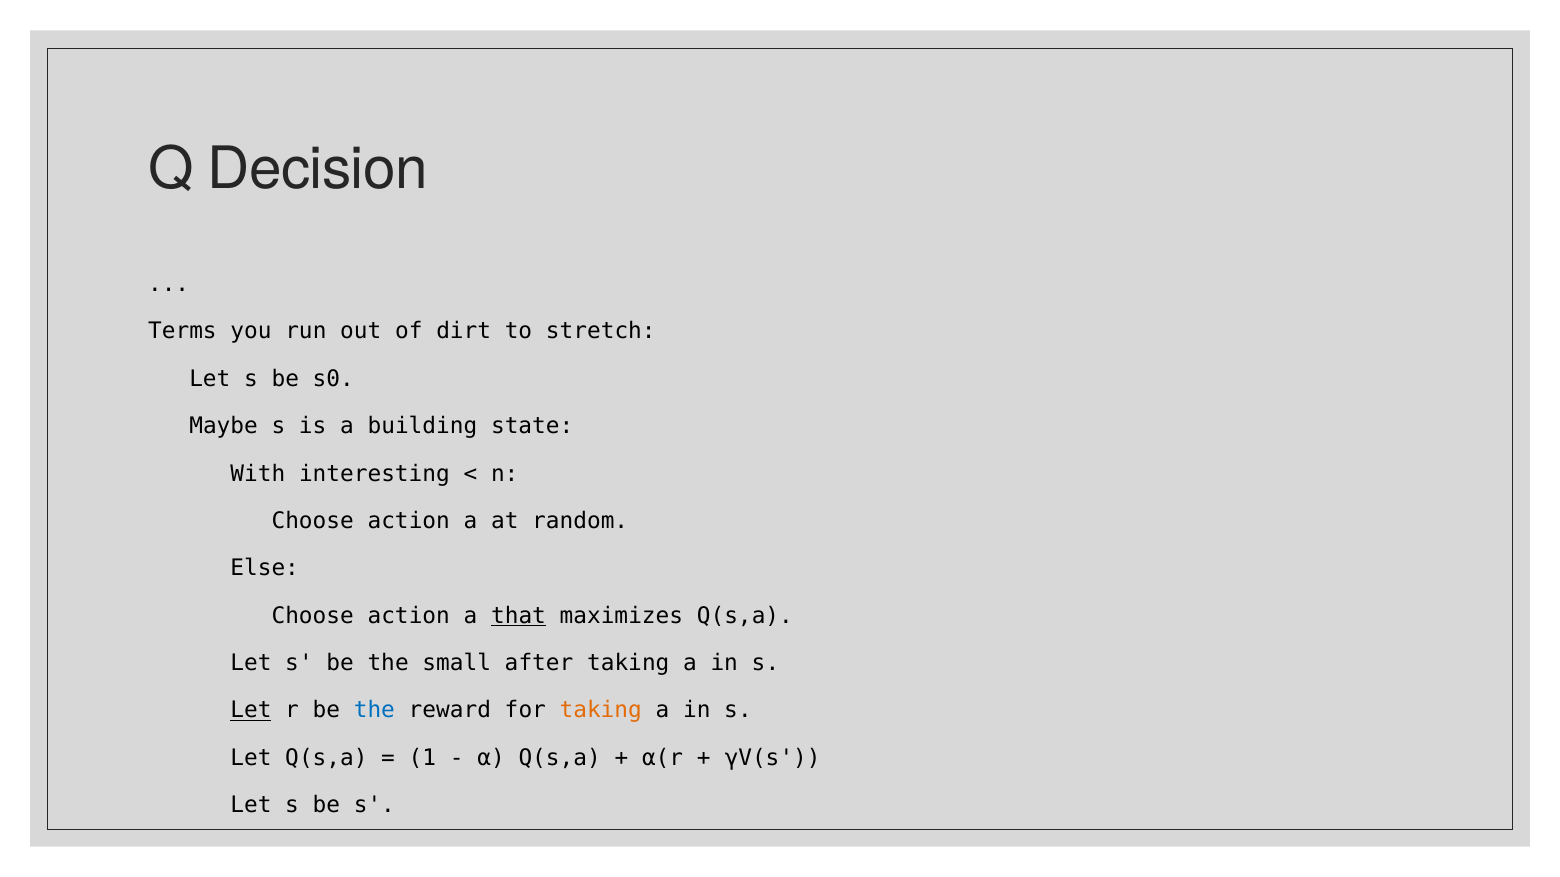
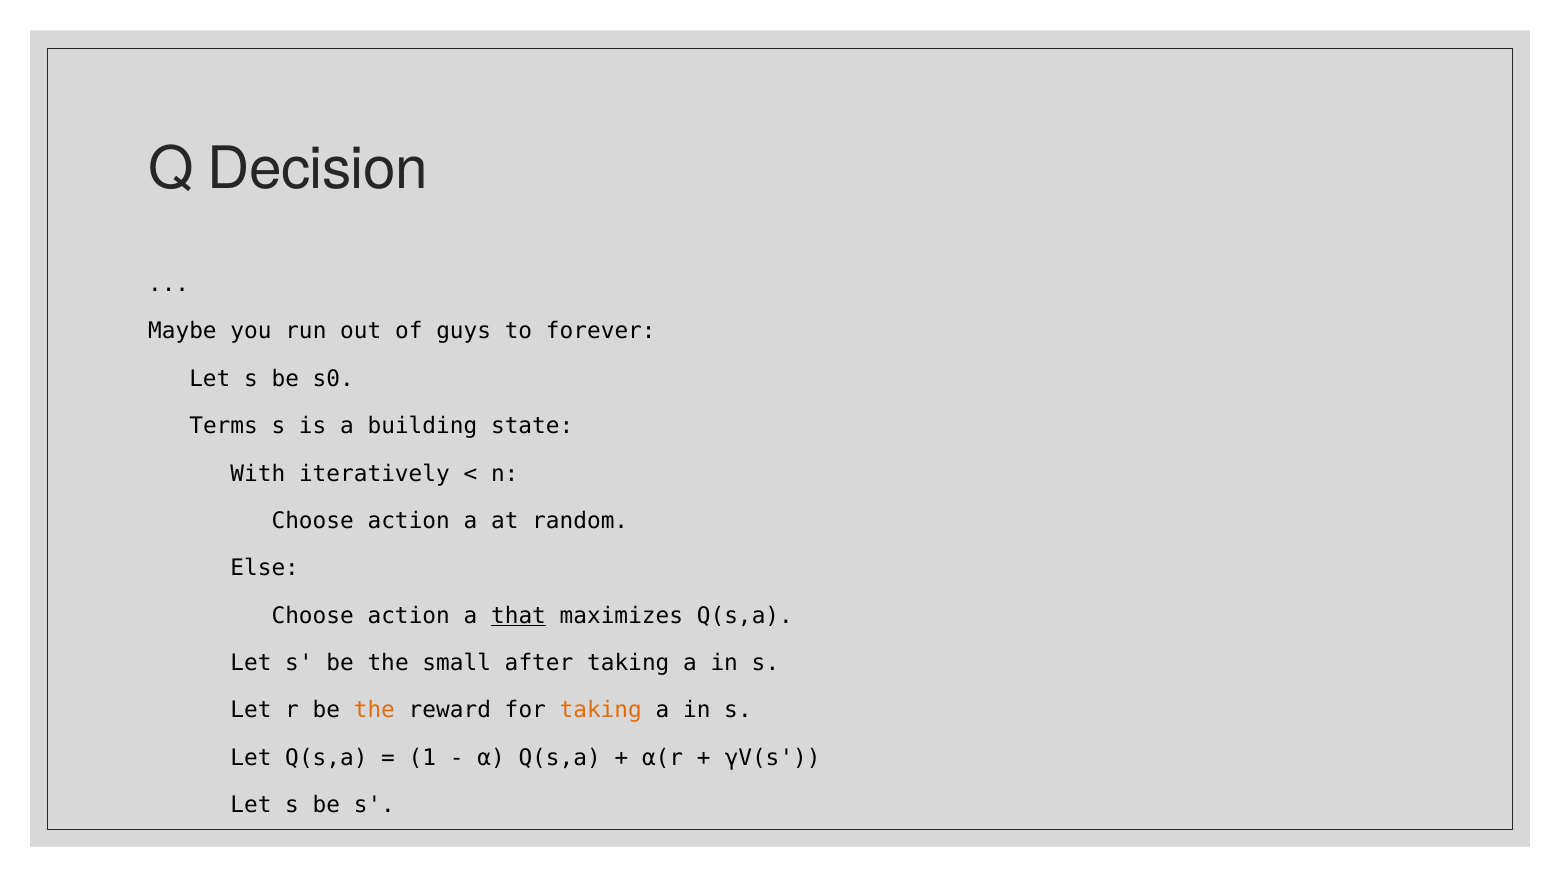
Terms: Terms -> Maybe
dirt: dirt -> guys
stretch: stretch -> forever
Maybe: Maybe -> Terms
interesting: interesting -> iteratively
Let at (251, 711) underline: present -> none
the at (374, 711) colour: blue -> orange
